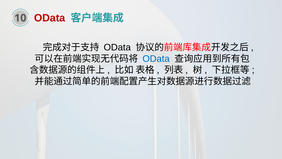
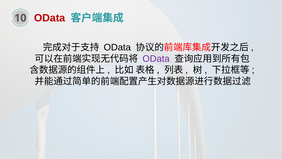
OData at (156, 59) colour: blue -> purple
